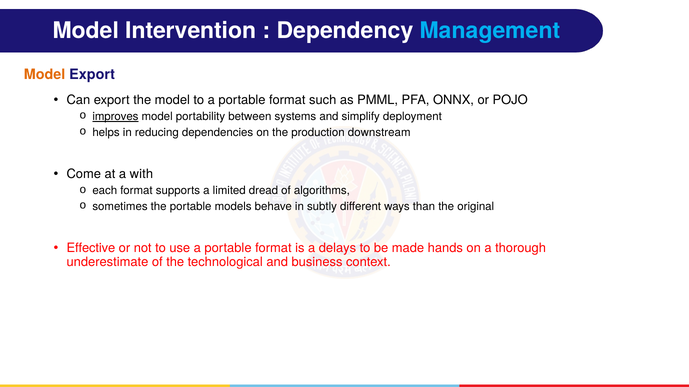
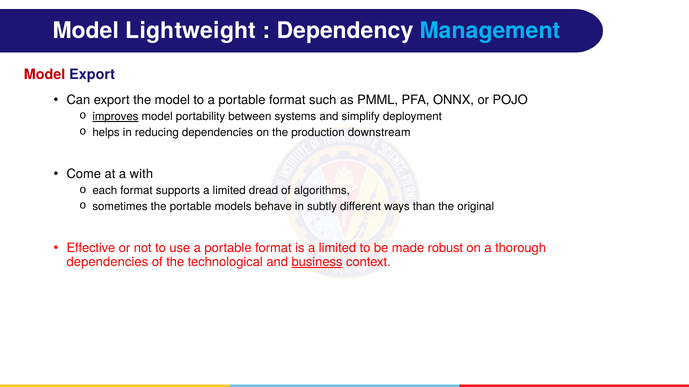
Intervention: Intervention -> Lightweight
Model at (45, 75) colour: orange -> red
is a delays: delays -> limited
hands: hands -> robust
underestimate at (107, 262): underestimate -> dependencies
business underline: none -> present
